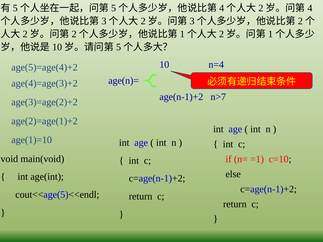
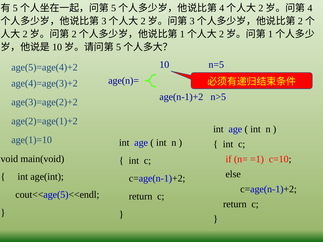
n=4: n=4 -> n=5
n>7: n>7 -> n>5
